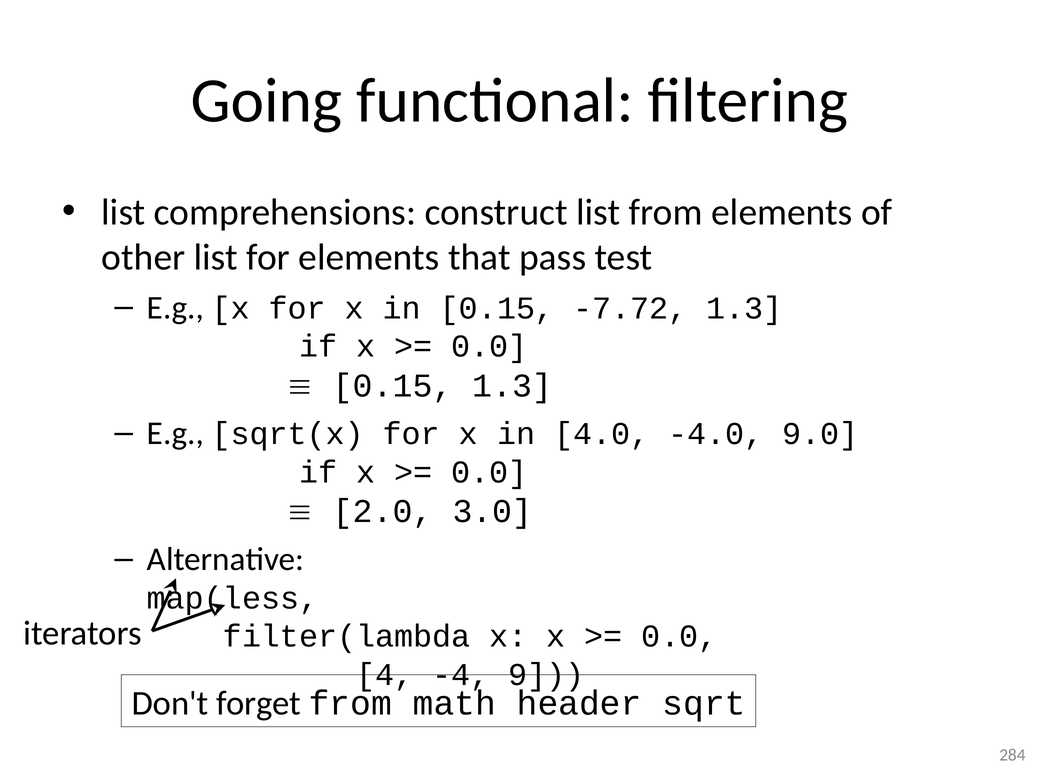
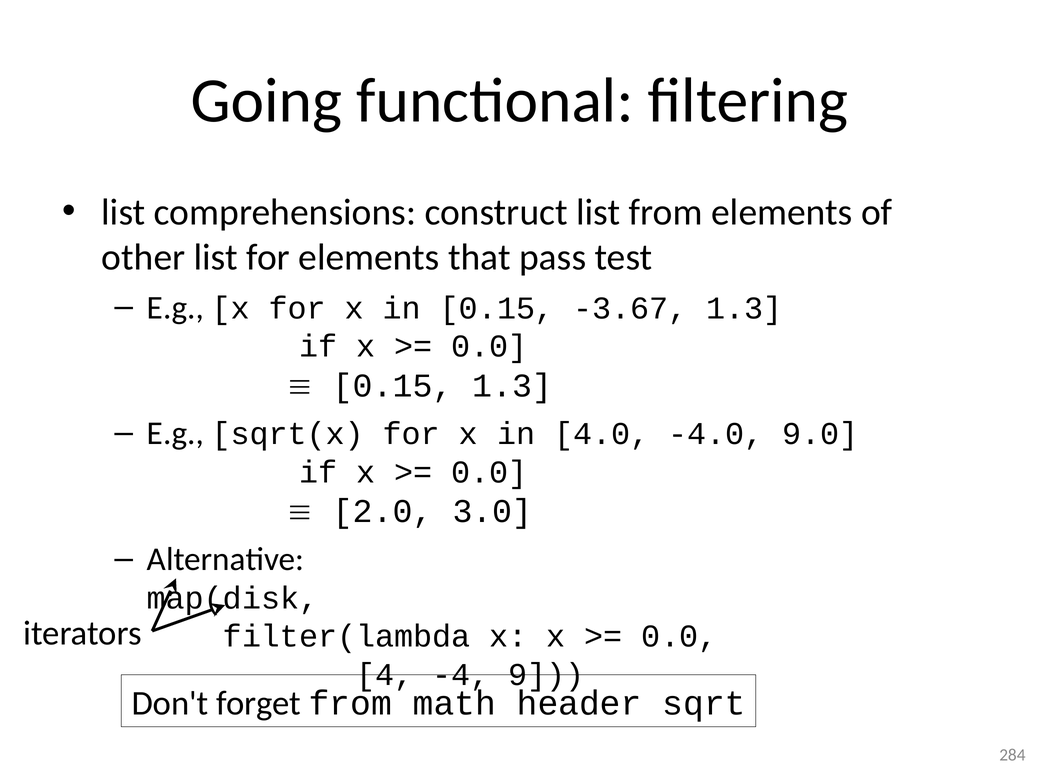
-7.72: -7.72 -> -3.67
map(less: map(less -> map(disk
